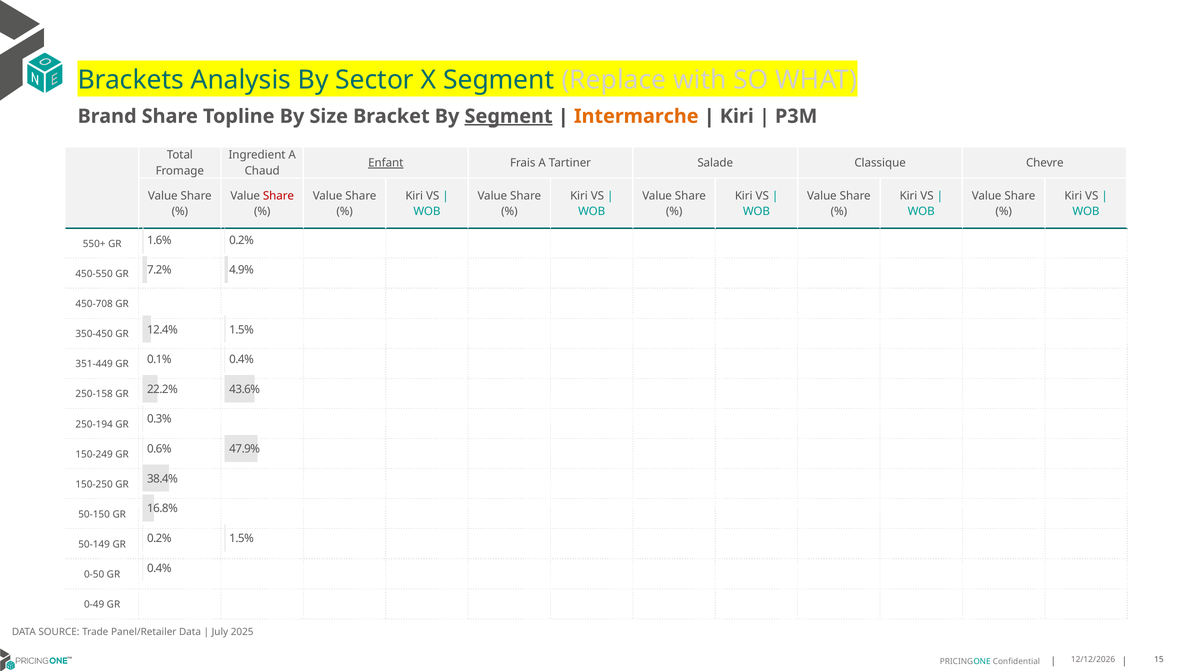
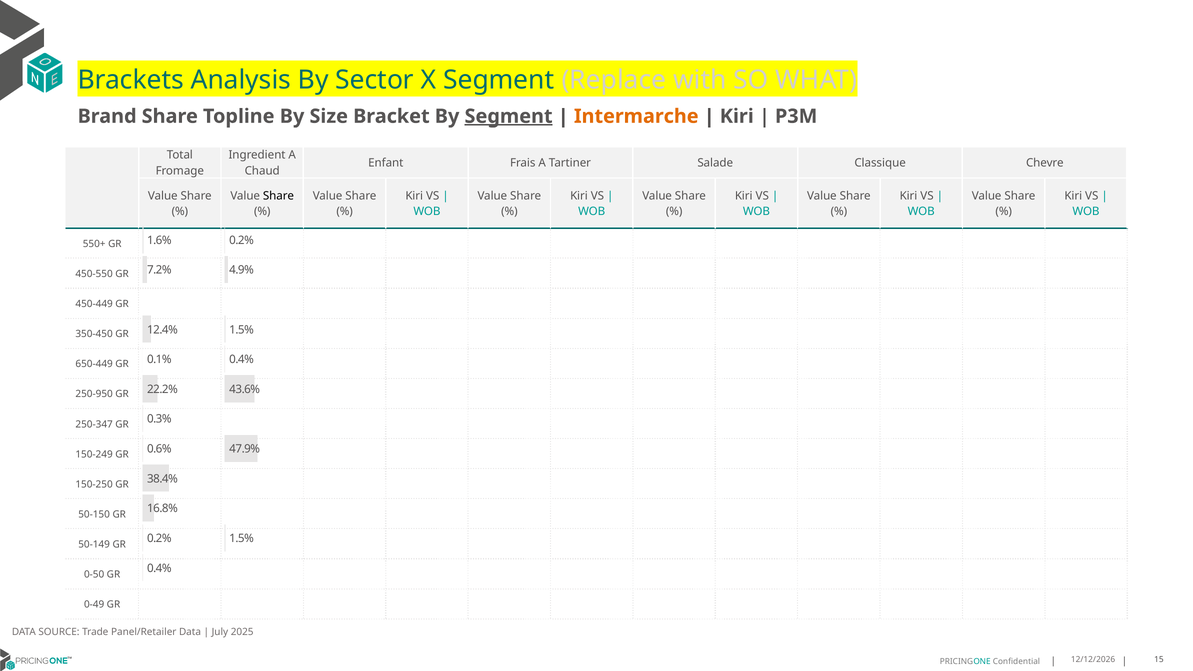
Enfant underline: present -> none
Share at (278, 196) colour: red -> black
450-708: 450-708 -> 450-449
351-449: 351-449 -> 650-449
250-158: 250-158 -> 250-950
250-194: 250-194 -> 250-347
